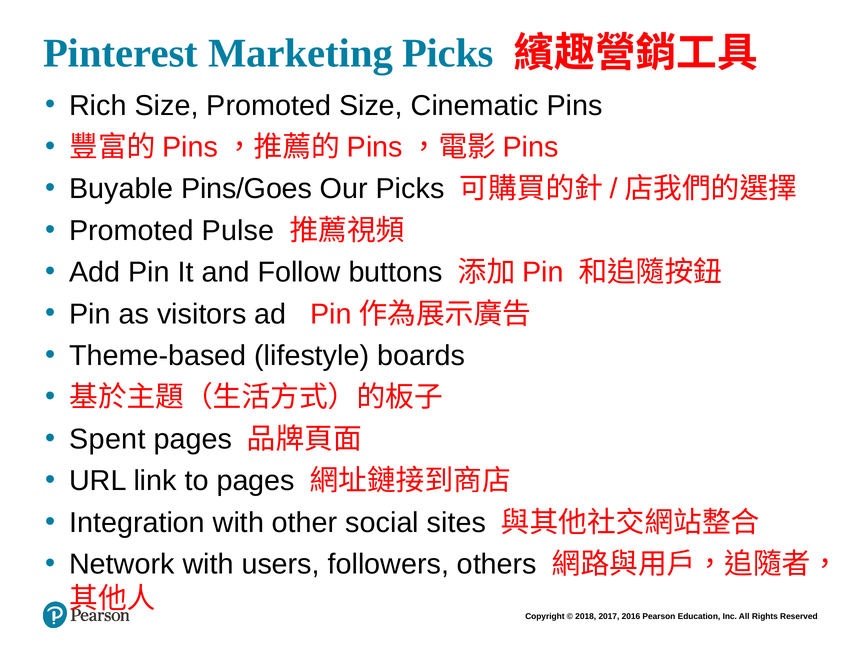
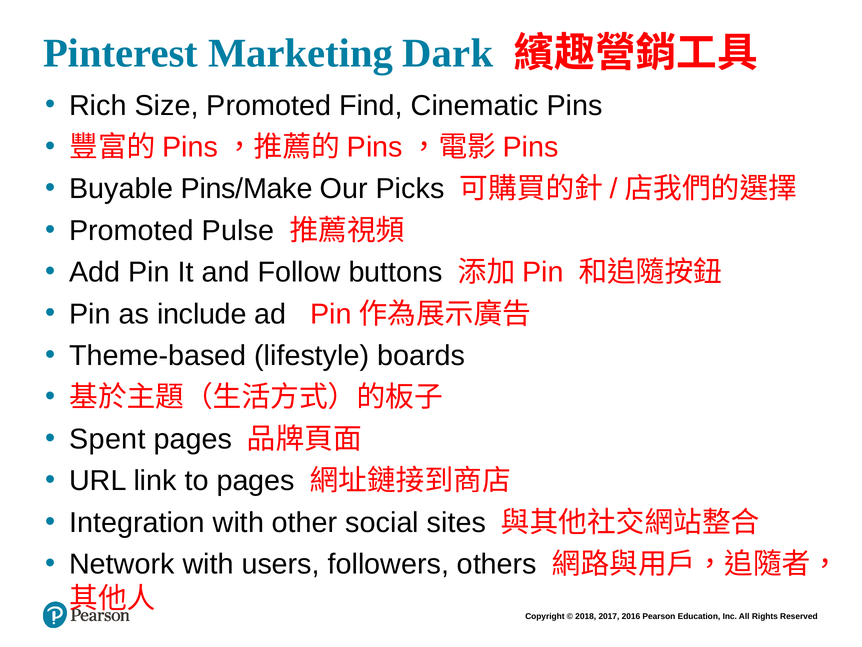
Marketing Picks: Picks -> Dark
Promoted Size: Size -> Find
Pins/Goes: Pins/Goes -> Pins/Make
visitors: visitors -> include
